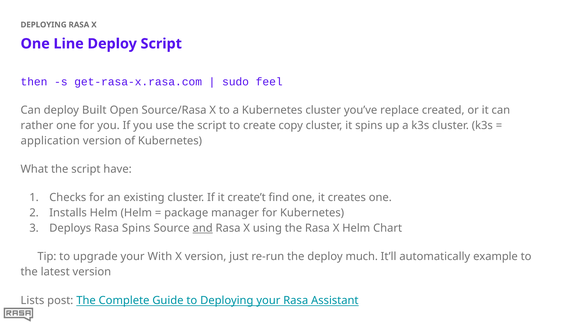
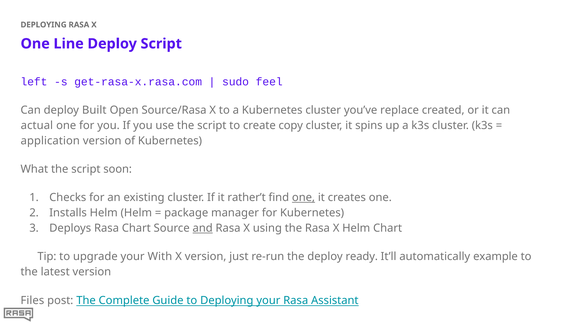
then: then -> left
rather: rather -> actual
have: have -> soon
create’t: create’t -> rather’t
one at (303, 197) underline: none -> present
Rasa Spins: Spins -> Chart
much: much -> ready
Lists: Lists -> Files
